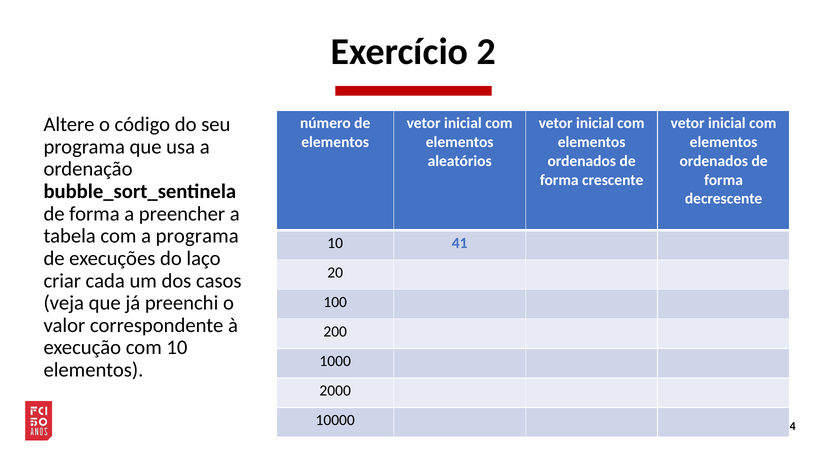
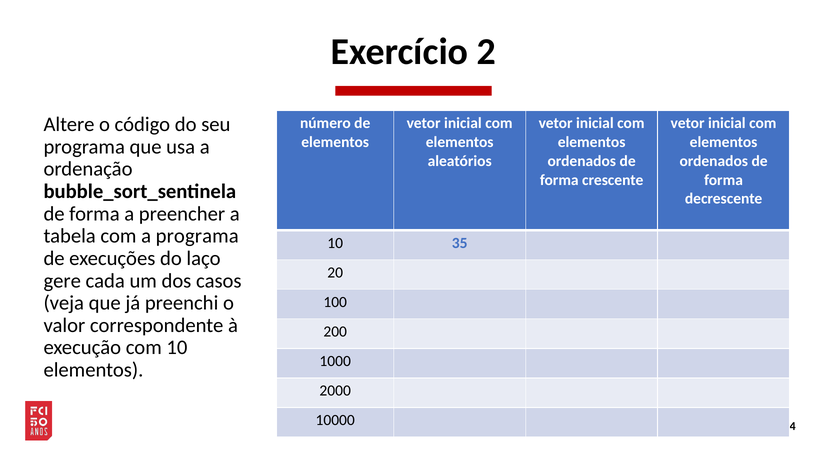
41: 41 -> 35
criar: criar -> gere
